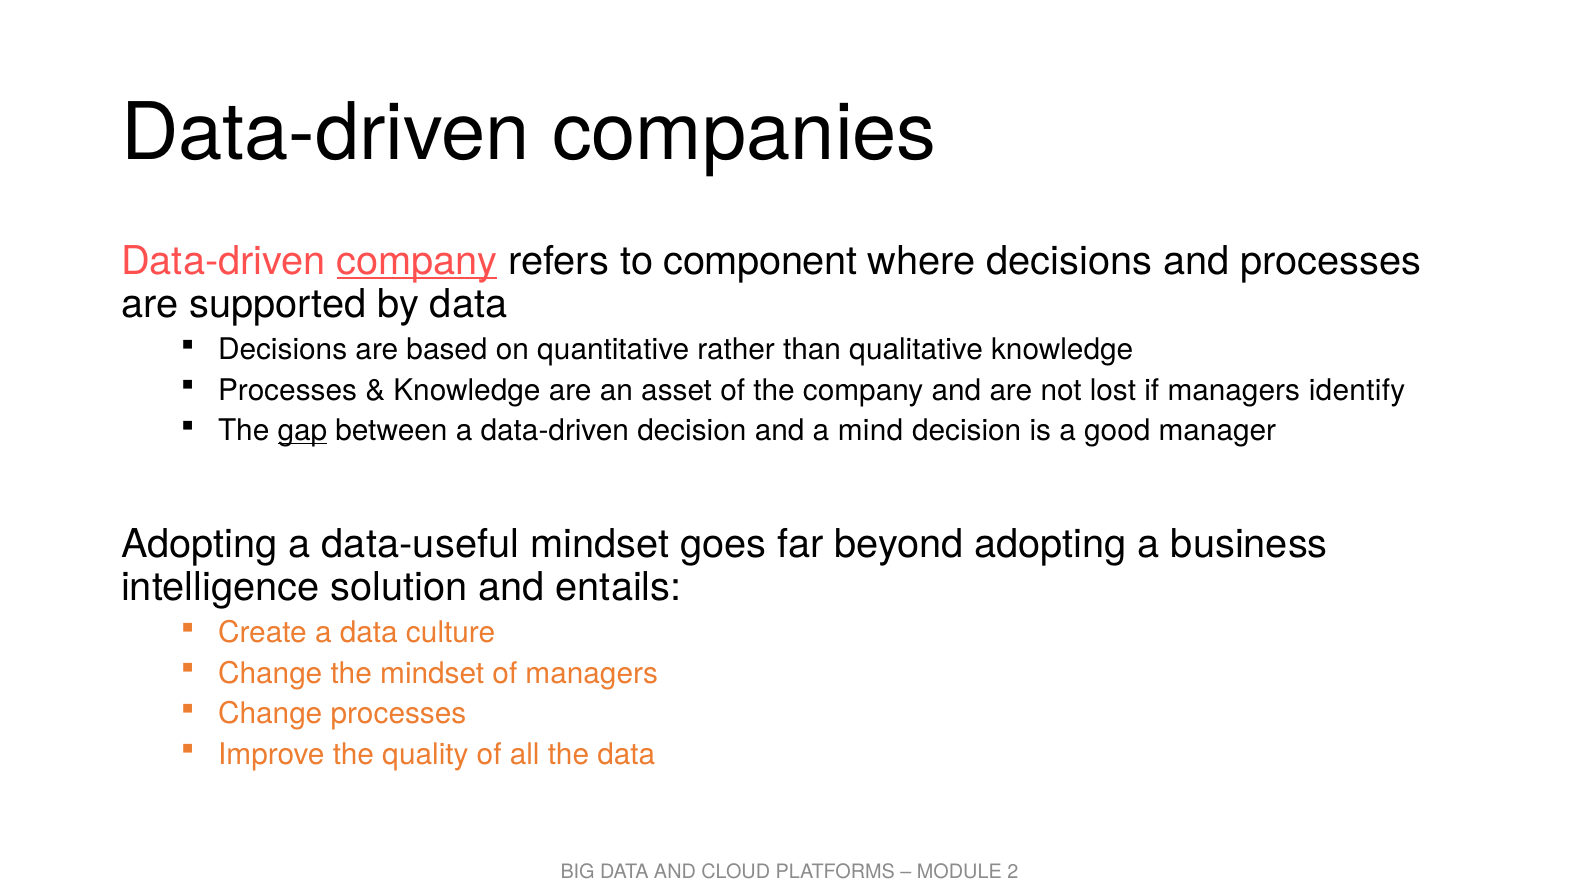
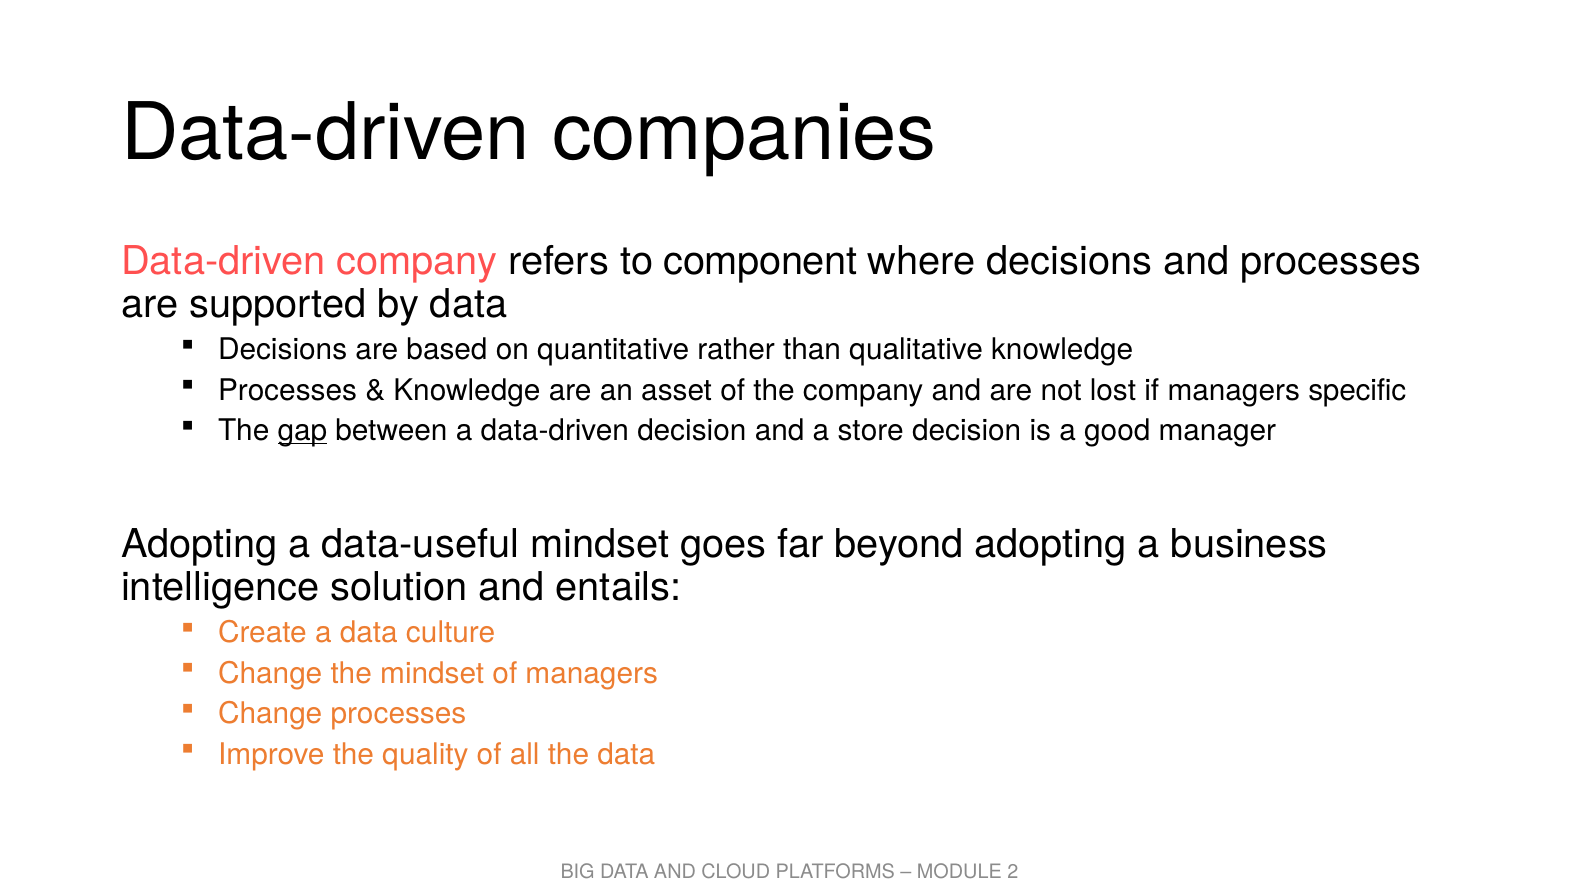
company at (417, 261) underline: present -> none
identify: identify -> specific
mind: mind -> store
